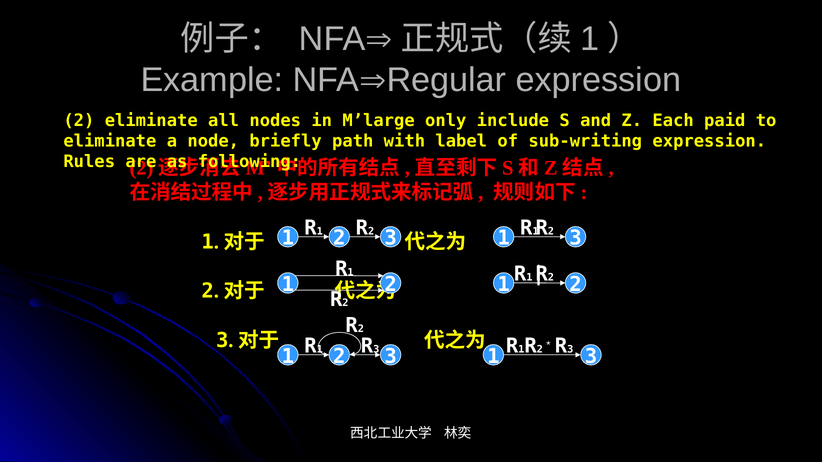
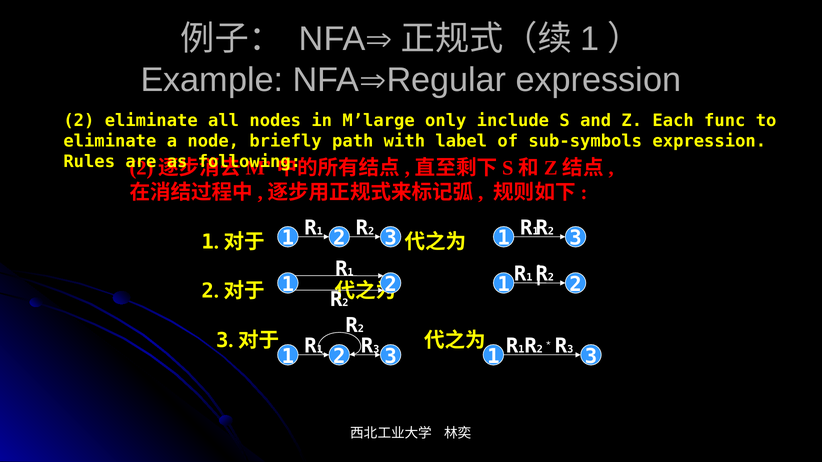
paid: paid -> func
sub-writing: sub-writing -> sub-symbols
